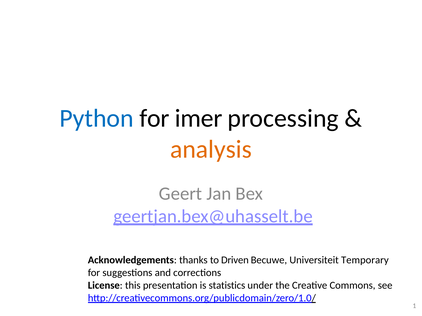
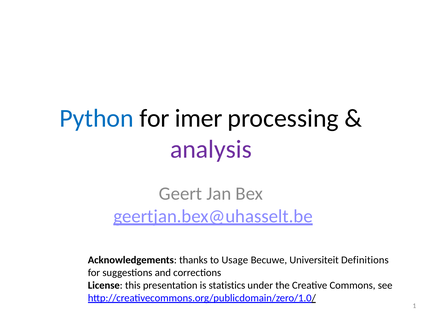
analysis colour: orange -> purple
Driven: Driven -> Usage
Temporary: Temporary -> Definitions
